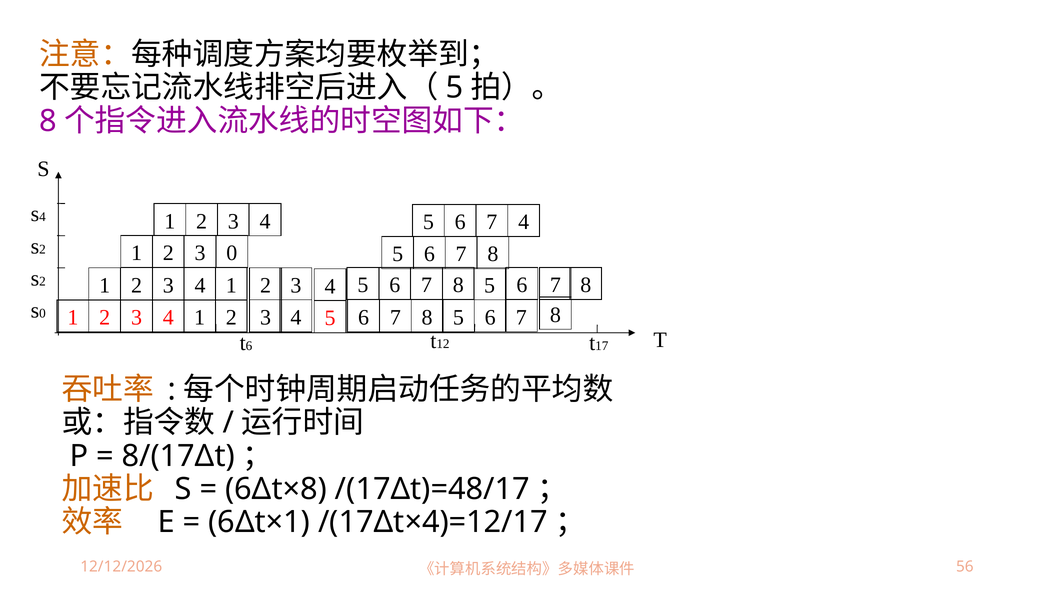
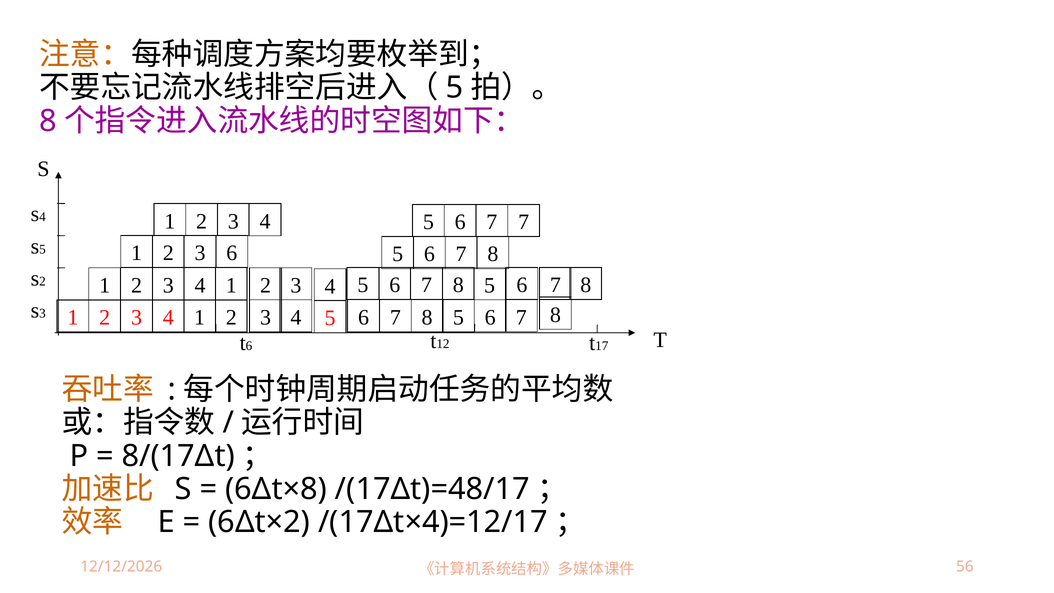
7 4: 4 -> 7
2 at (42, 249): 2 -> 5
3 0: 0 -> 6
s 0: 0 -> 3
6Δt×1: 6Δt×1 -> 6Δt×2
